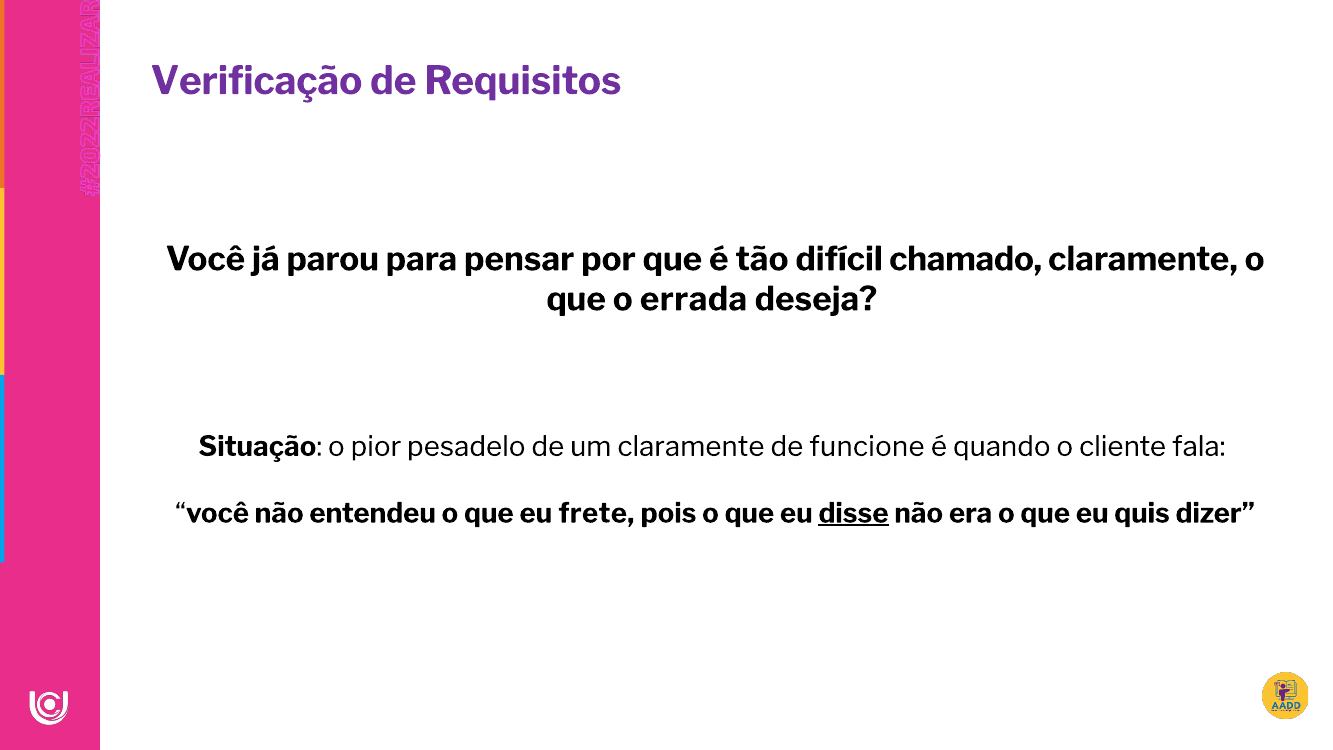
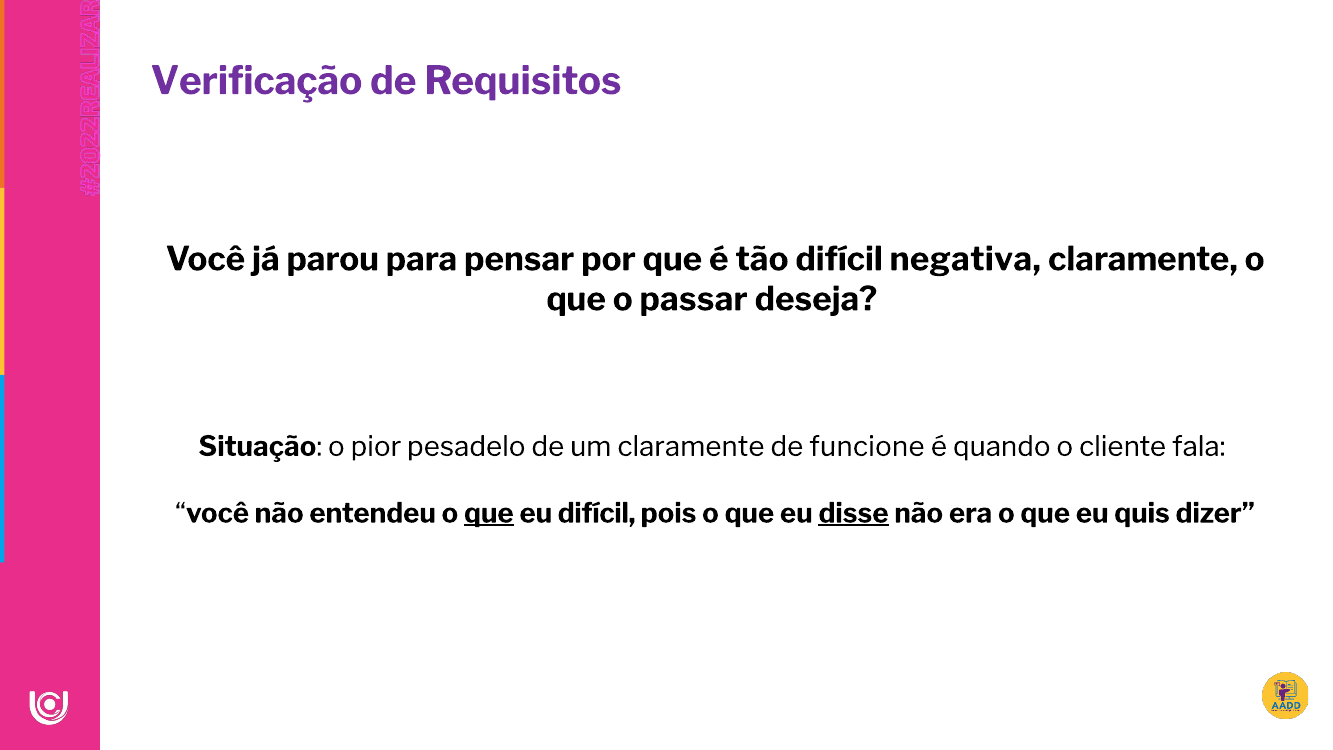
chamado: chamado -> negativa
errada: errada -> passar
que at (489, 513) underline: none -> present
eu frete: frete -> difícil
